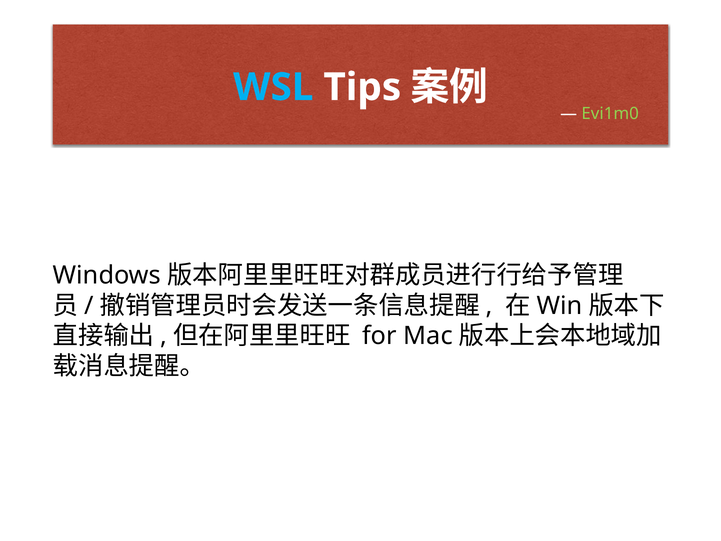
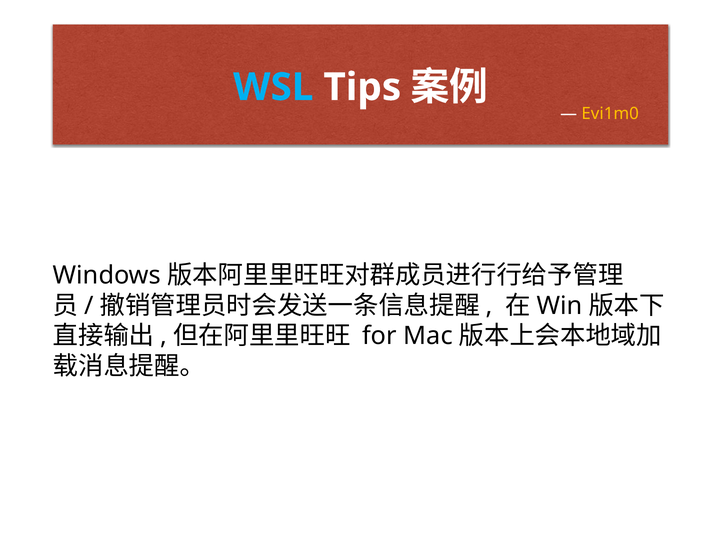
Evi1m0 colour: light green -> yellow
